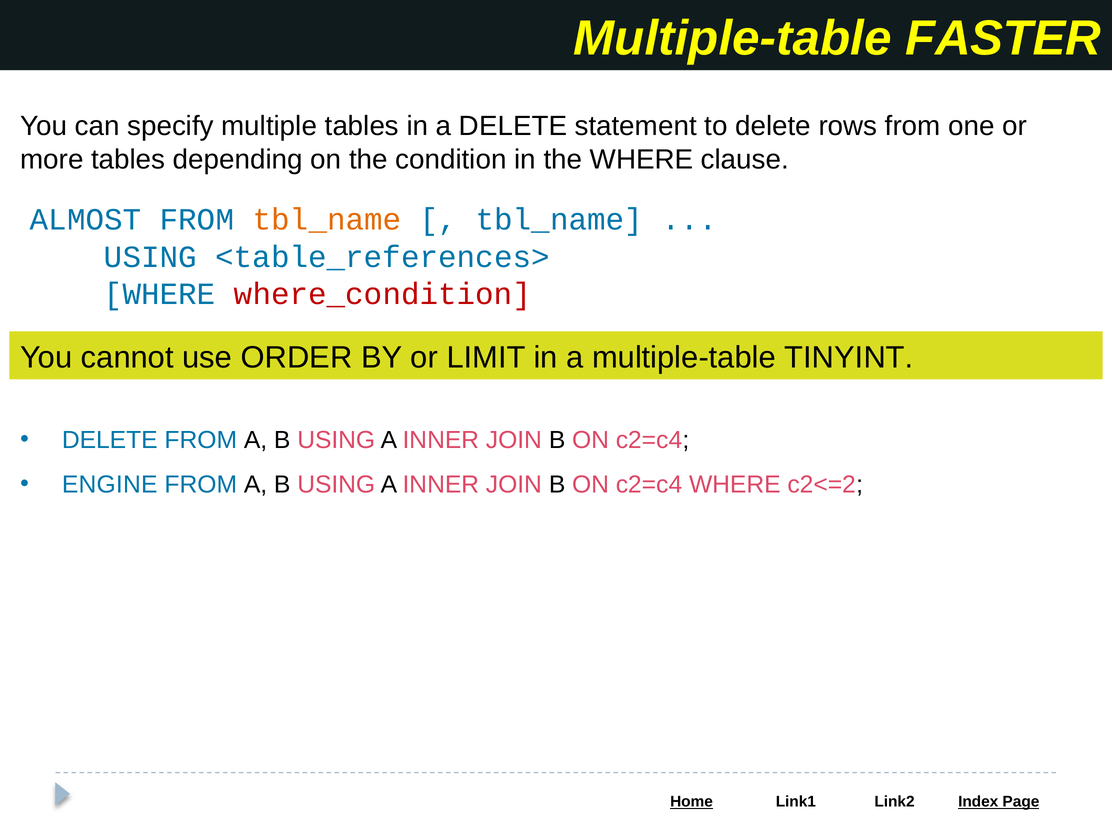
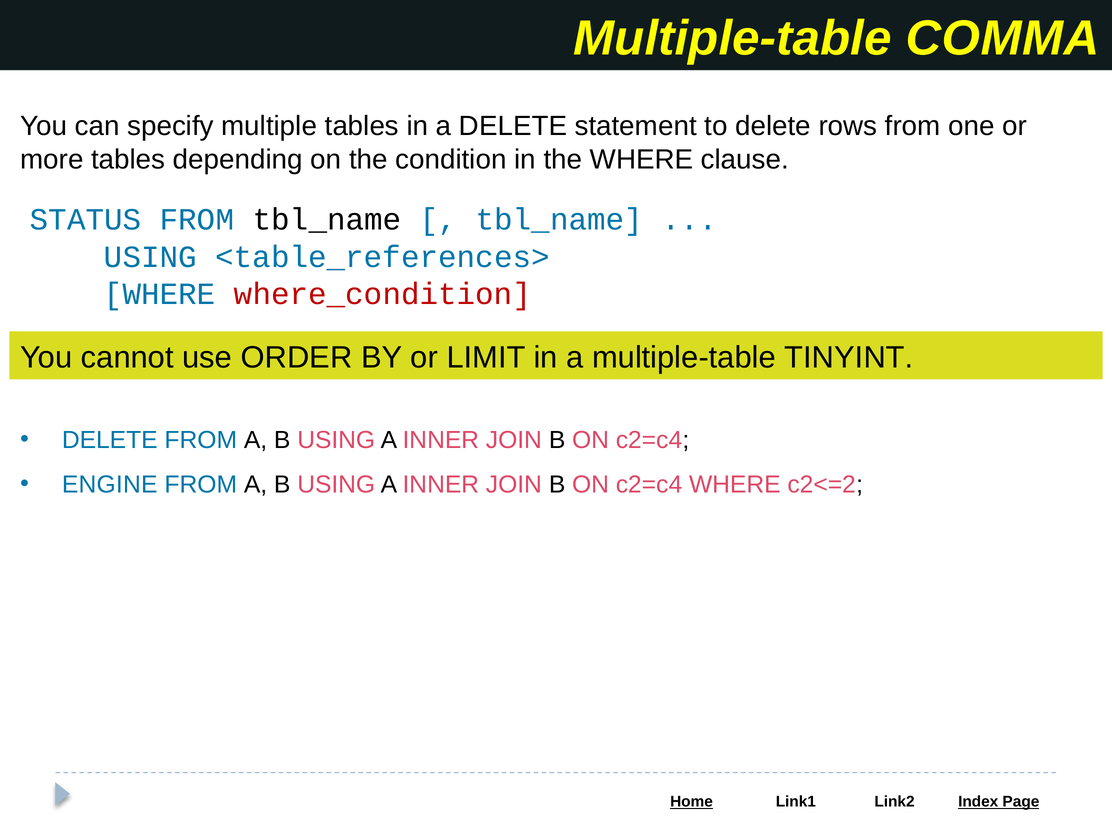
FASTER: FASTER -> COMMA
ALMOST: ALMOST -> STATUS
tbl_name at (327, 220) colour: orange -> black
